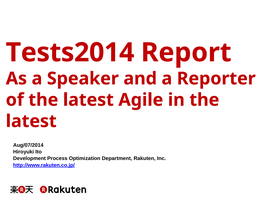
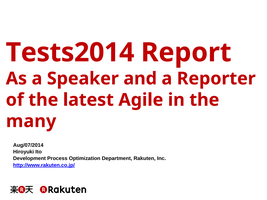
latest at (31, 121): latest -> many
